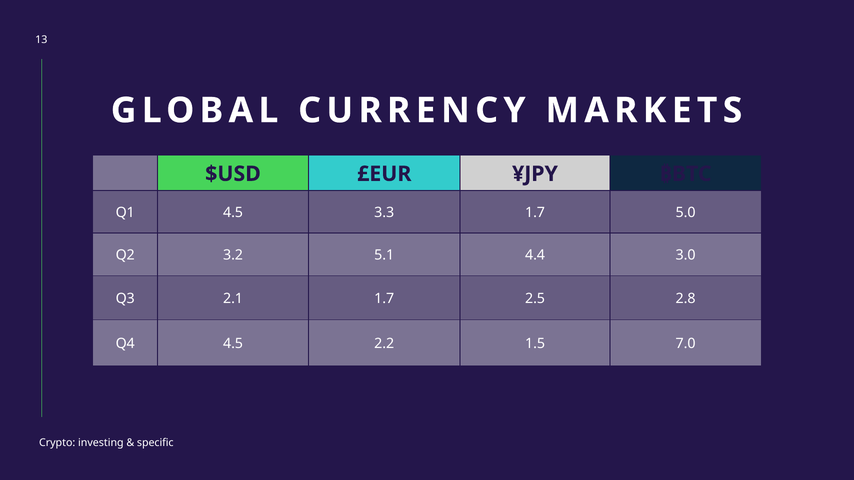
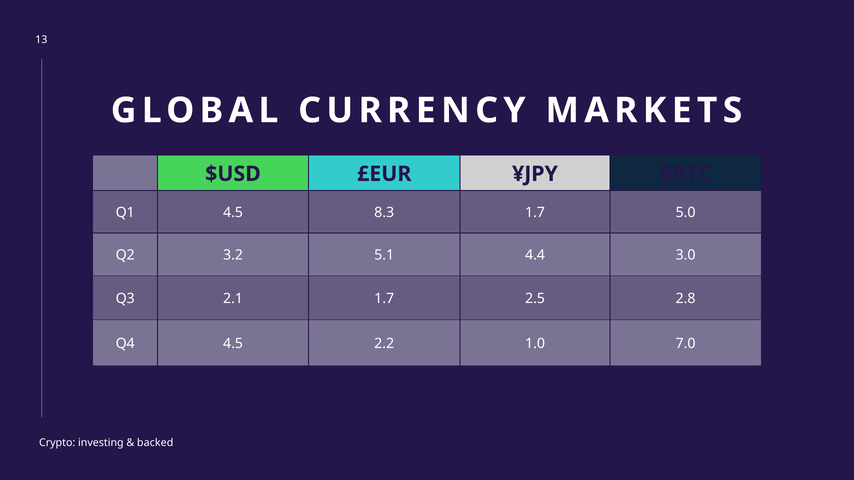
3.3: 3.3 -> 8.3
1.5: 1.5 -> 1.0
specific: specific -> backed
